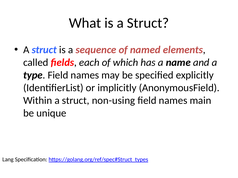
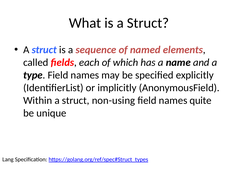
main: main -> quite
